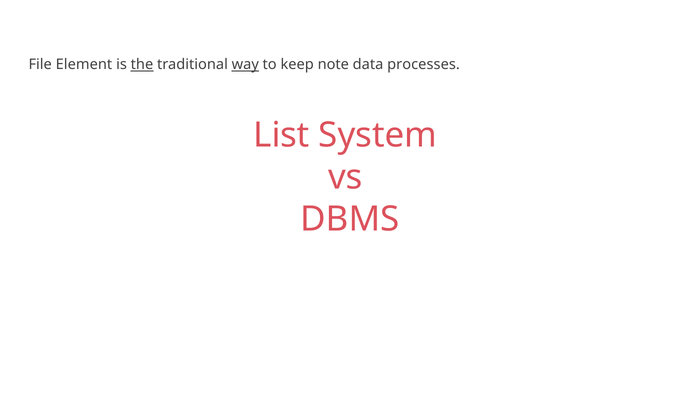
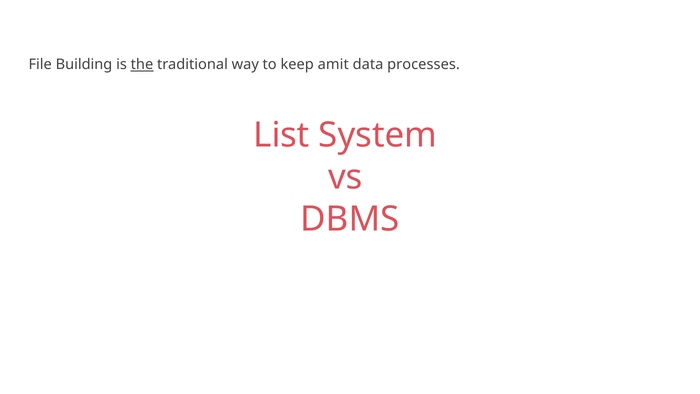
Element: Element -> Building
way underline: present -> none
note: note -> amit
